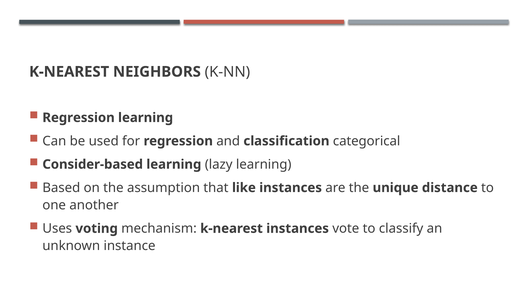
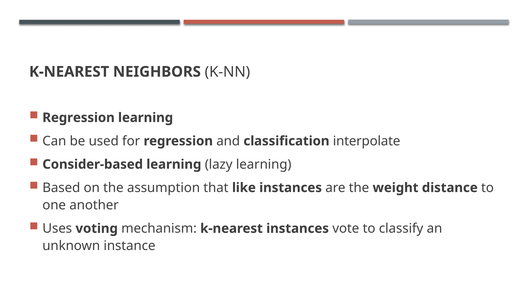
categorical: categorical -> interpolate
unique: unique -> weight
